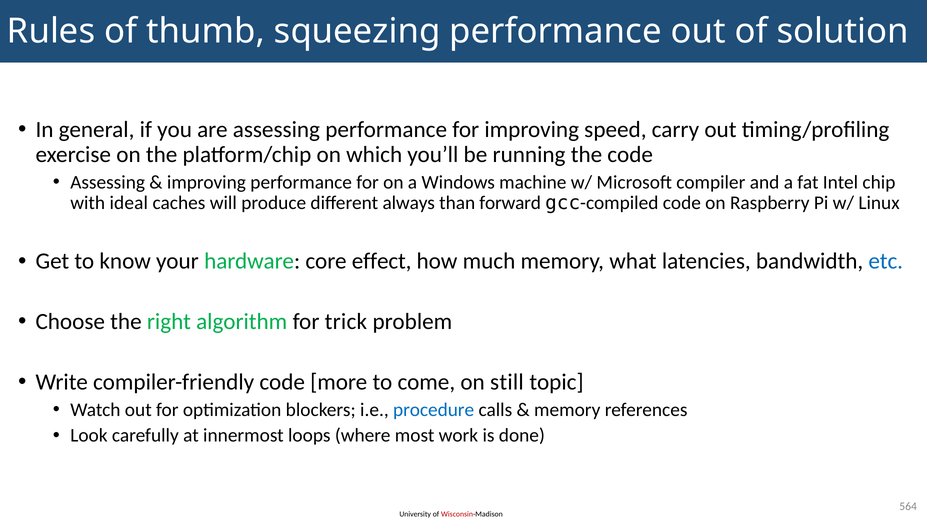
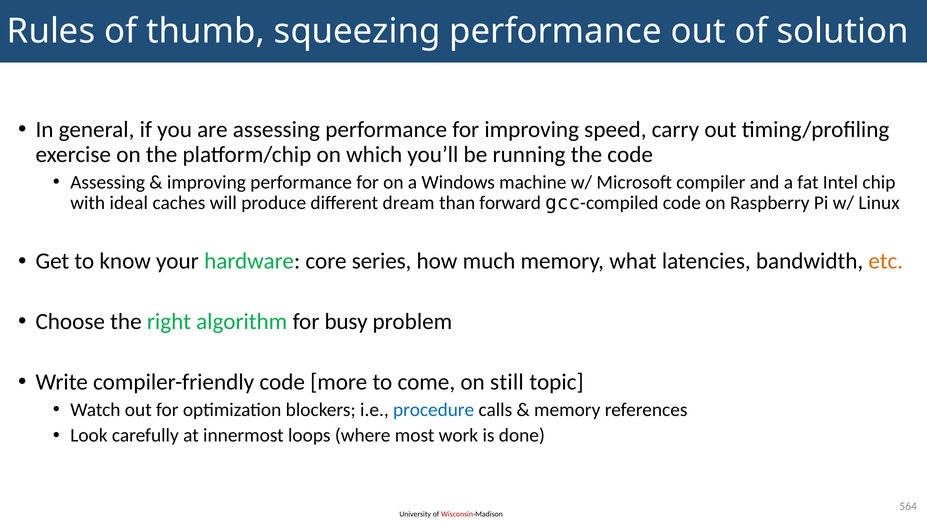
always: always -> dream
effect: effect -> series
etc colour: blue -> orange
trick: trick -> busy
